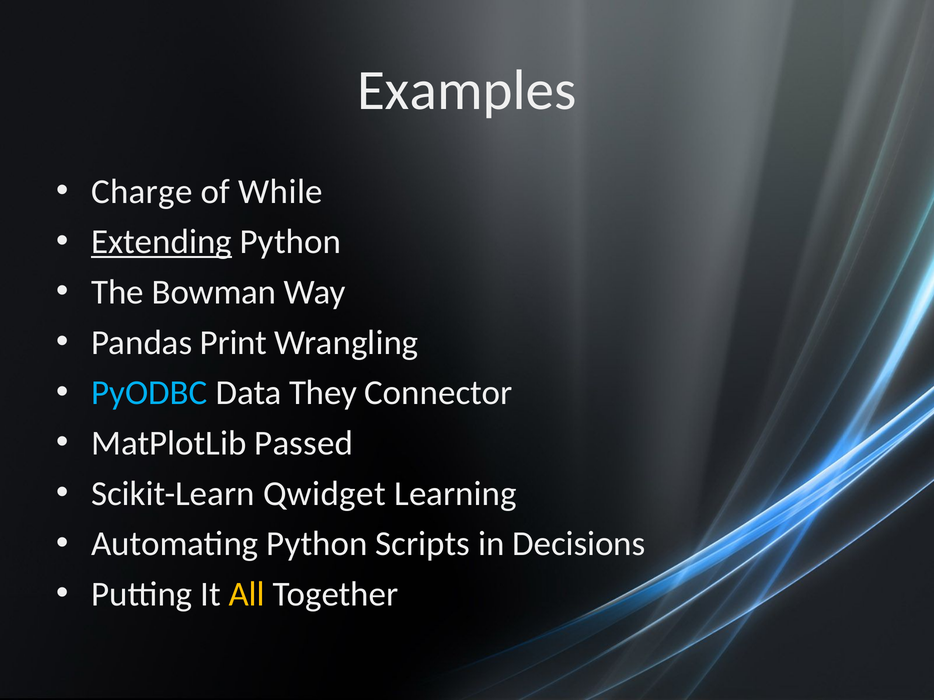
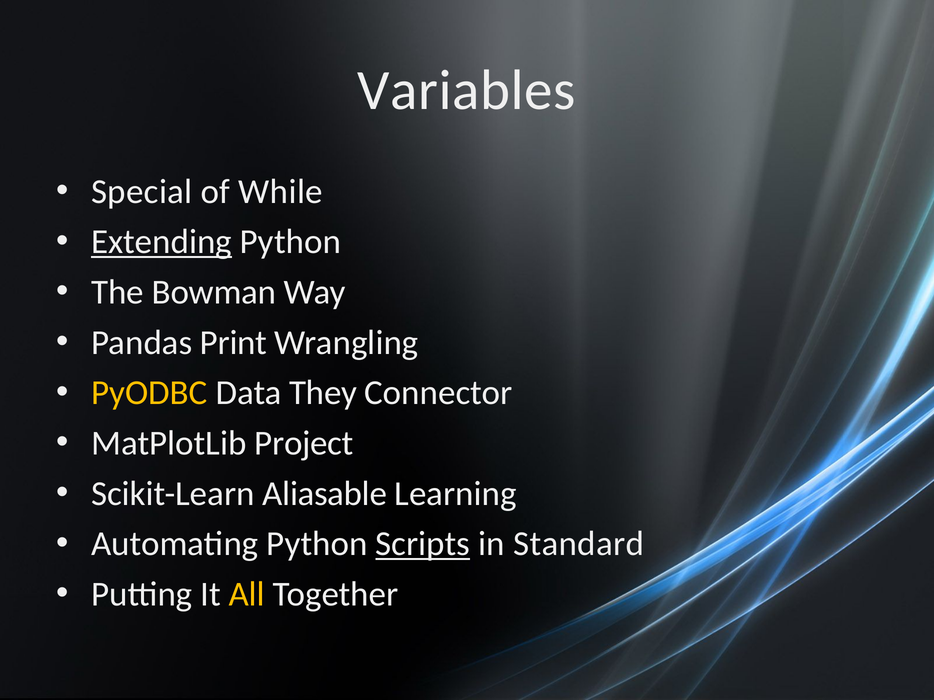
Examples: Examples -> Variables
Charge: Charge -> Special
PyODBC colour: light blue -> yellow
Passed: Passed -> Project
Qwidget: Qwidget -> Aliasable
Scripts underline: none -> present
Decisions: Decisions -> Standard
